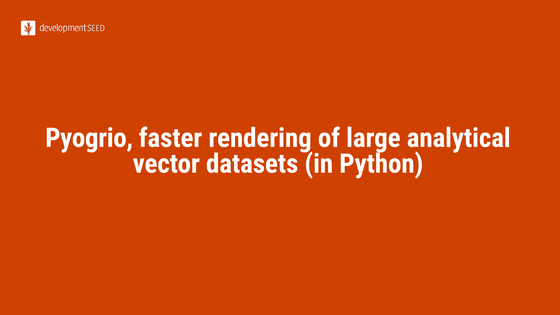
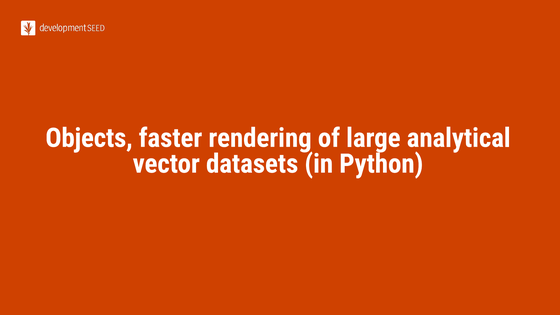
Pyogrio: Pyogrio -> Objects
